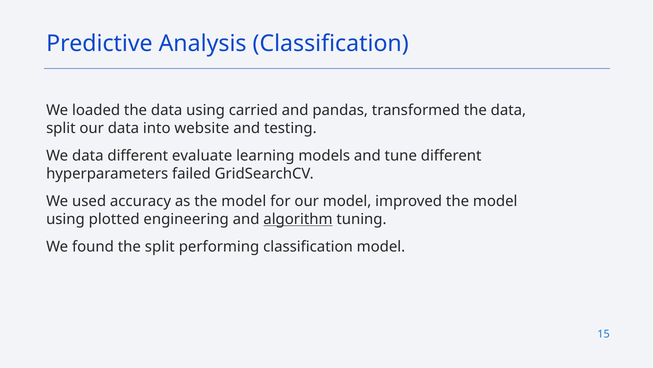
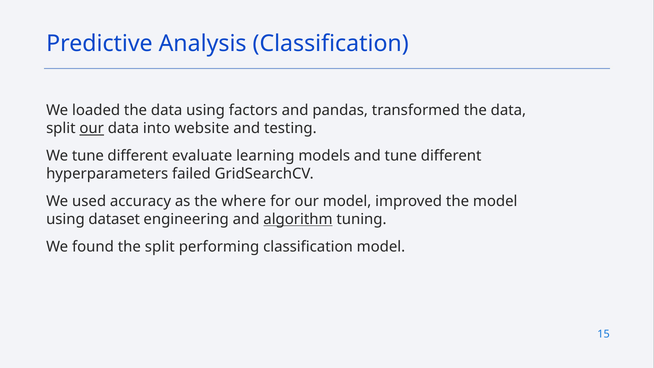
carried: carried -> factors
our at (92, 128) underline: none -> present
We data: data -> tune
as the model: model -> where
plotted: plotted -> dataset
